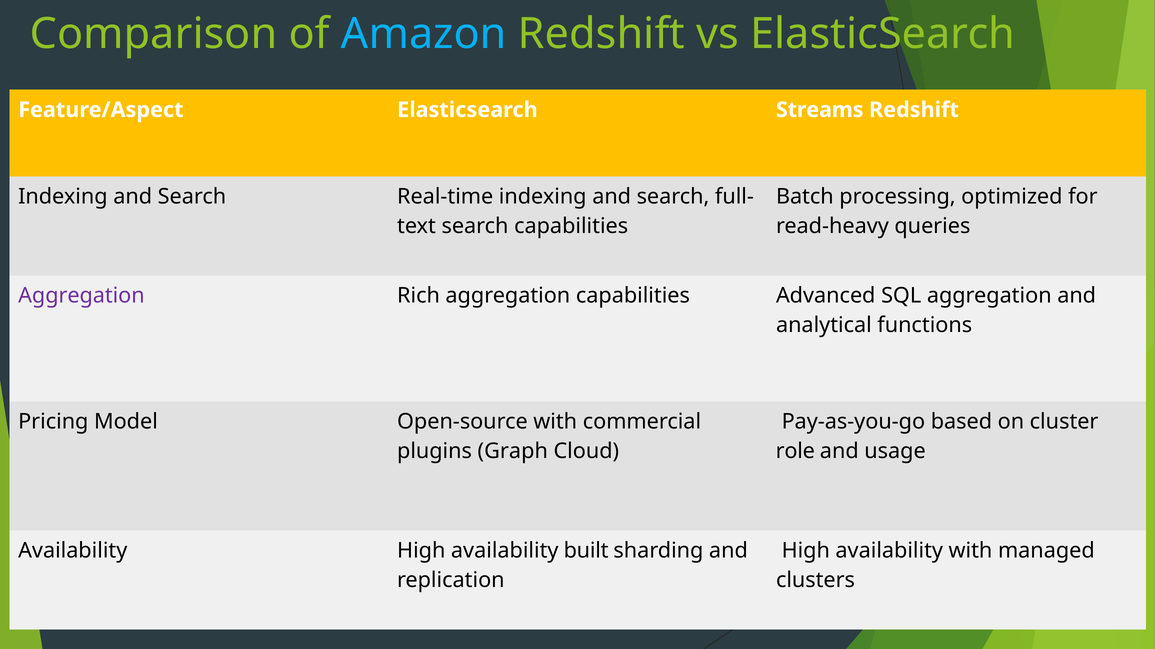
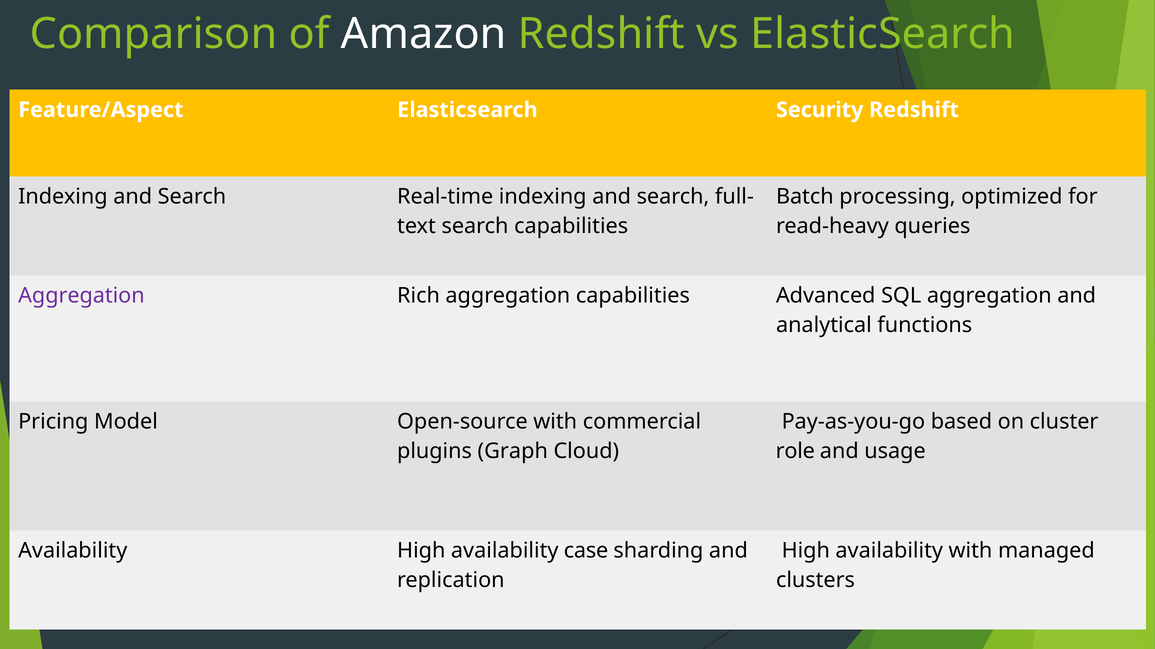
Amazon colour: light blue -> white
Streams: Streams -> Security
built: built -> case
